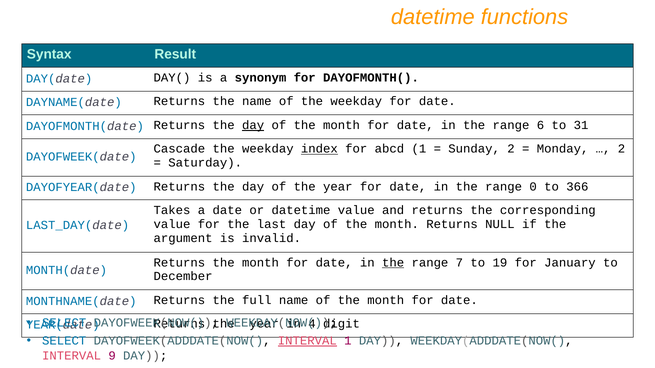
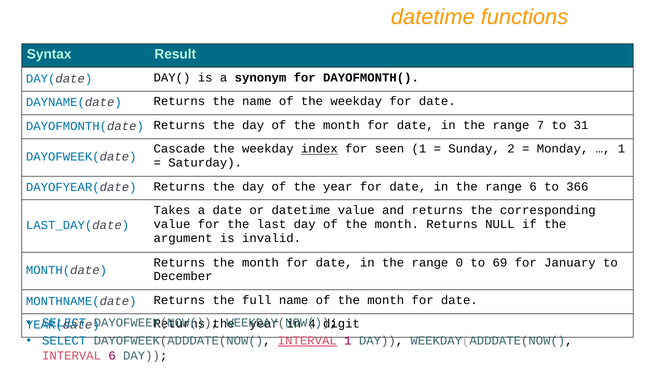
day at (253, 125) underline: present -> none
6: 6 -> 7
abcd: abcd -> seen
2 at (622, 149): 2 -> 1
range 0: 0 -> 6
the at (393, 263) underline: present -> none
7: 7 -> 0
19: 19 -> 69
INTERVAL 9: 9 -> 6
